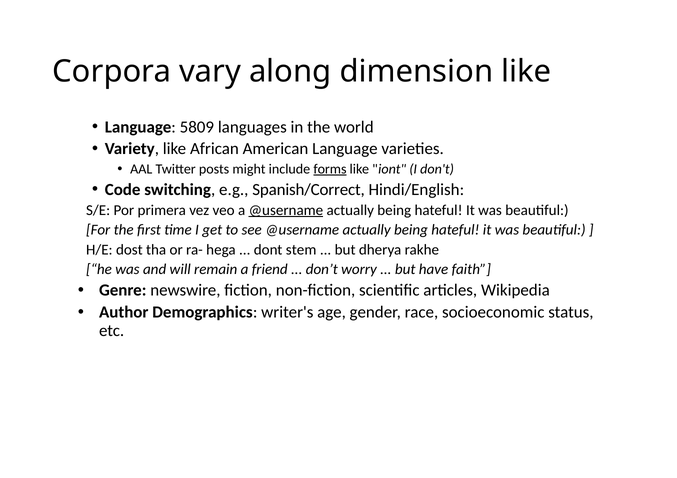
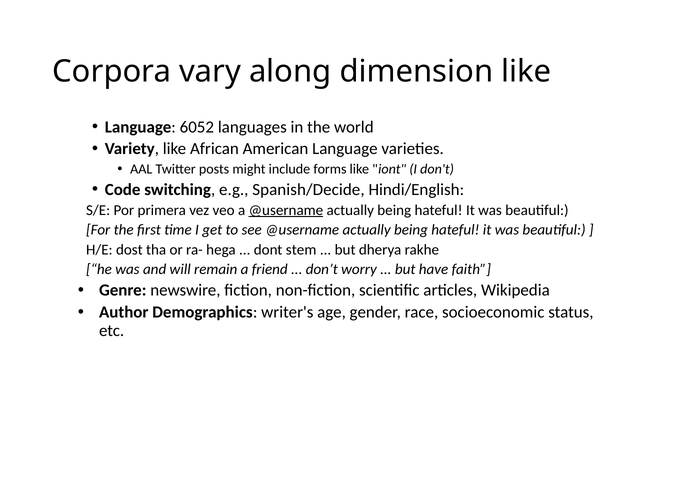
5809: 5809 -> 6052
forms underline: present -> none
Spanish/Correct: Spanish/Correct -> Spanish/Decide
